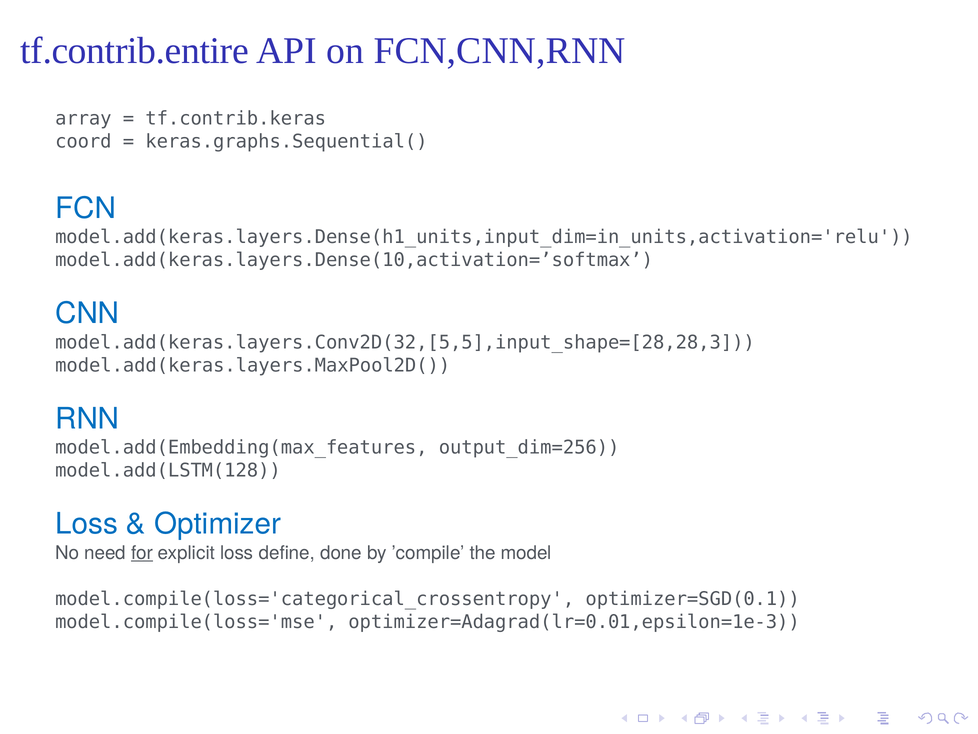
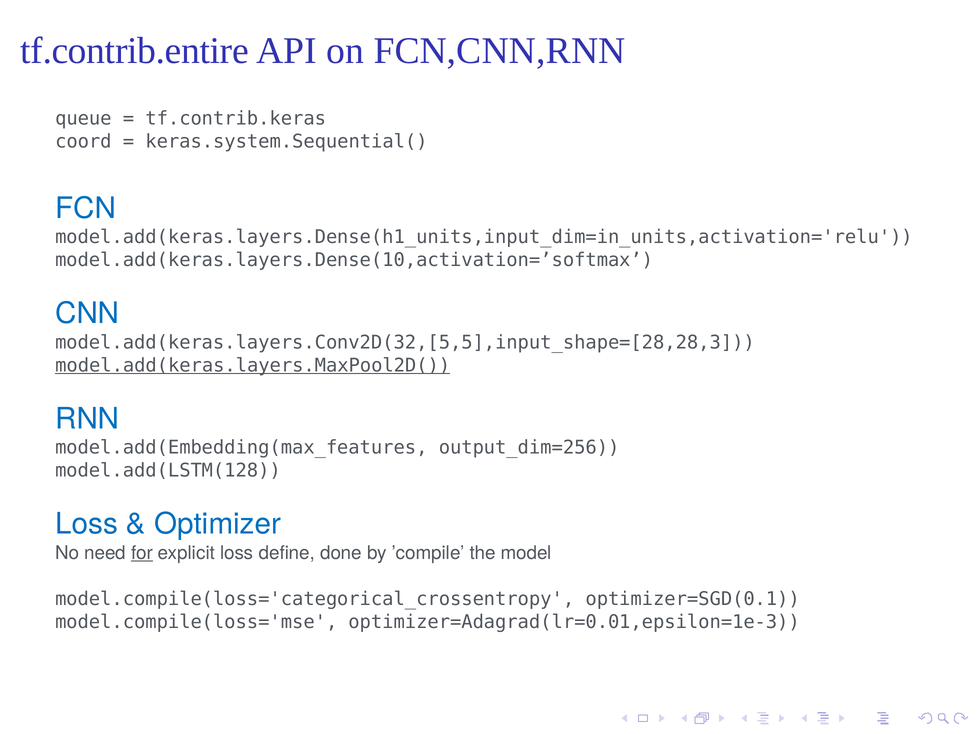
array: array -> queue
keras.graphs.Sequential(: keras.graphs.Sequential( -> keras.system.Sequential(
model.add(keras.layers.MaxPool2D( underline: none -> present
